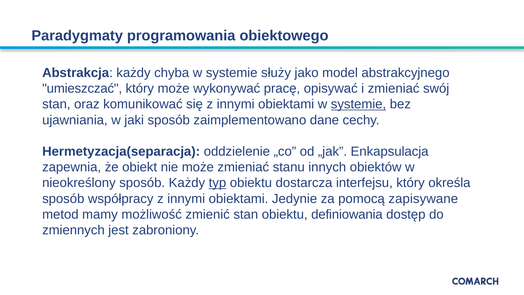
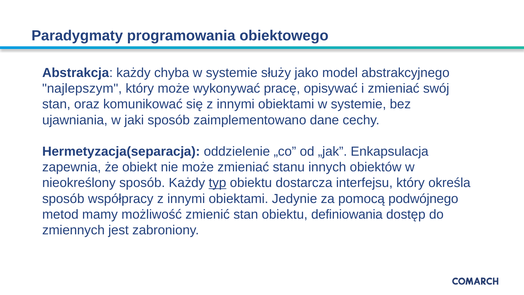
umieszczać: umieszczać -> najlepszym
systemie at (359, 104) underline: present -> none
zapisywane: zapisywane -> podwójnego
